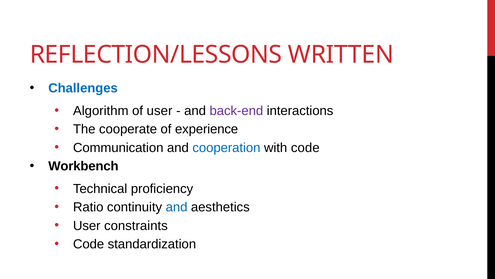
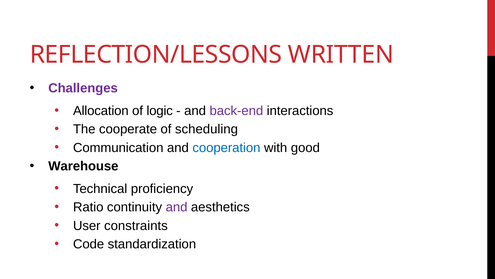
Challenges colour: blue -> purple
Algorithm: Algorithm -> Allocation
of user: user -> logic
experience: experience -> scheduling
with code: code -> good
Workbench: Workbench -> Warehouse
and at (177, 207) colour: blue -> purple
